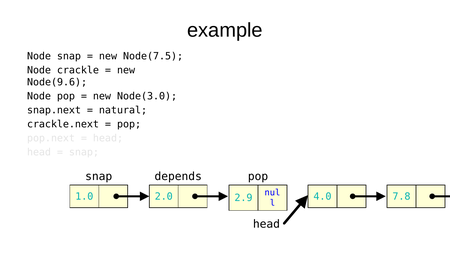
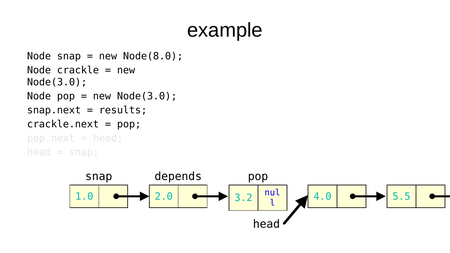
Node(7.5: Node(7.5 -> Node(8.0
Node(9.6 at (57, 82): Node(9.6 -> Node(3.0
natural: natural -> results
7.8: 7.8 -> 5.5
2.9: 2.9 -> 3.2
